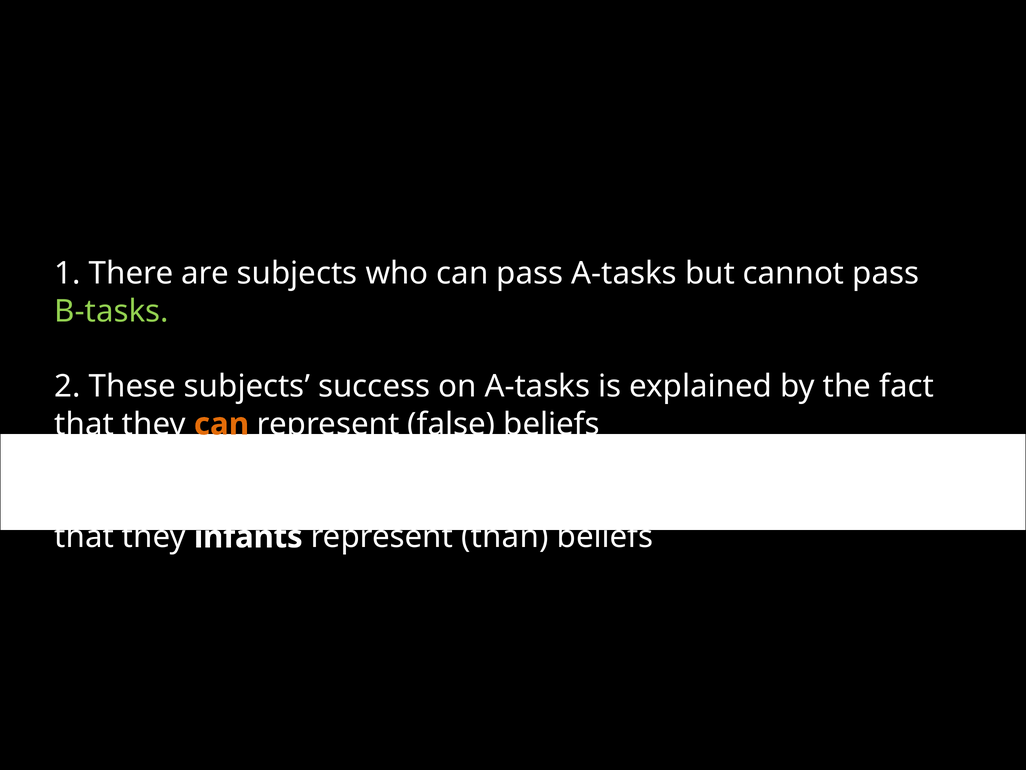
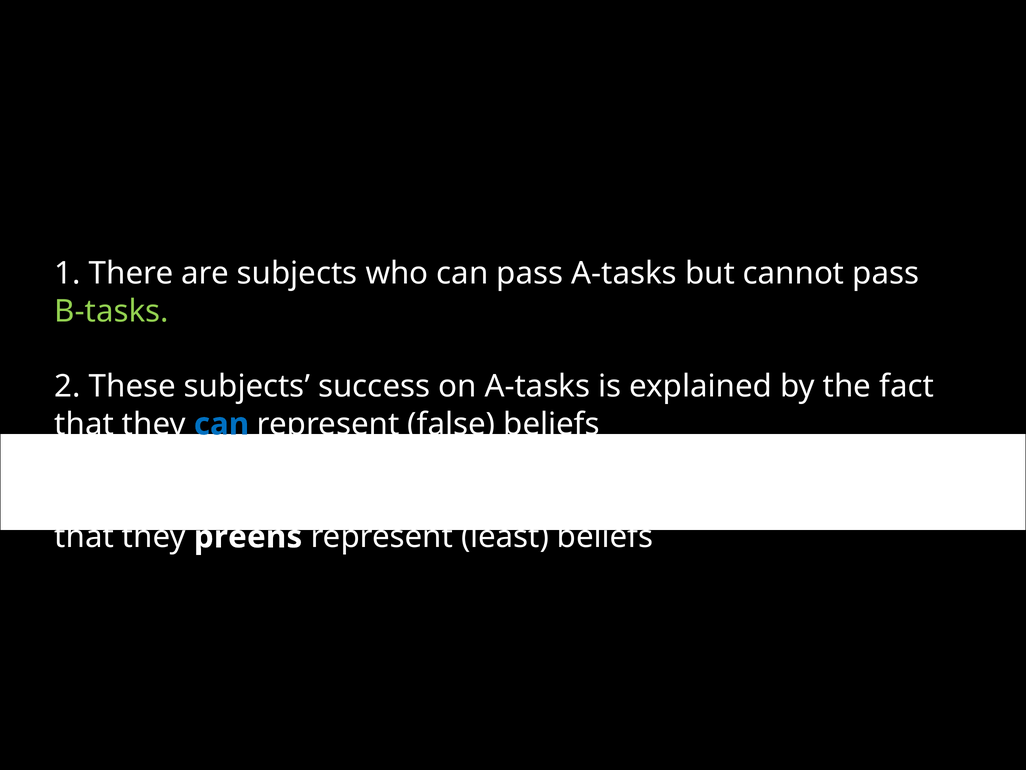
can at (221, 424) colour: orange -> blue
infants: infants -> preens
than: than -> least
